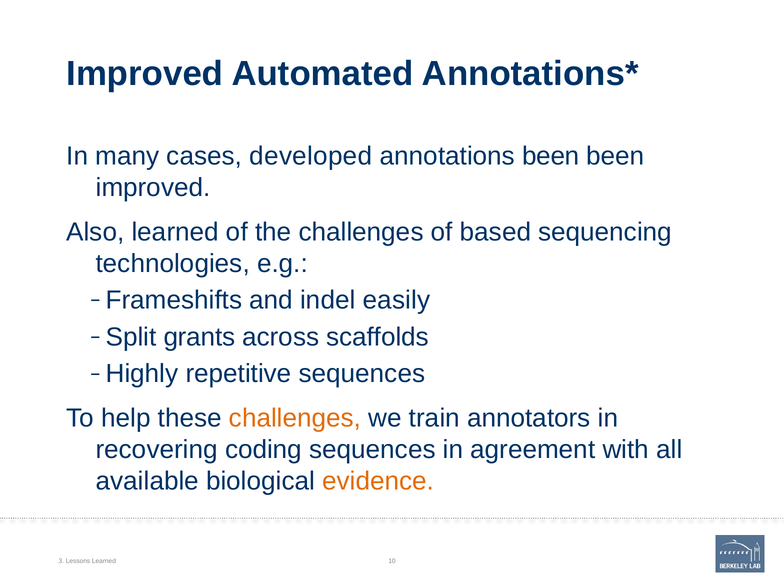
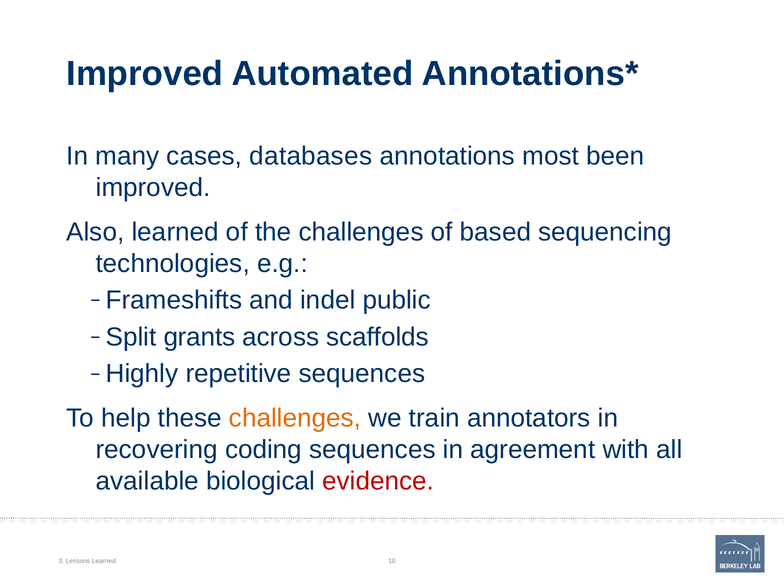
developed: developed -> databases
annotations been: been -> most
easily: easily -> public
evidence colour: orange -> red
